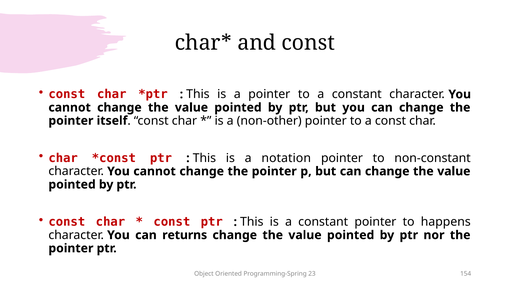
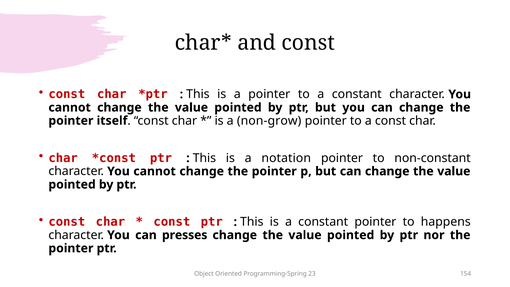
non-other: non-other -> non-grow
returns: returns -> presses
